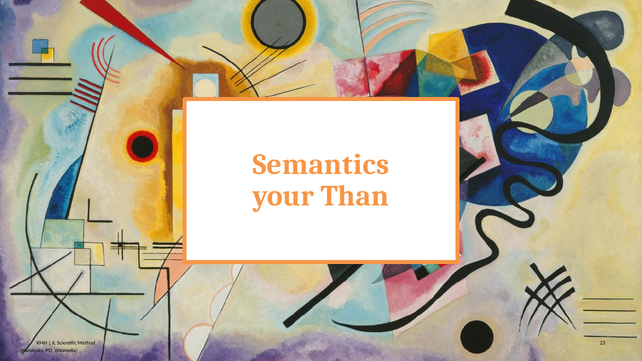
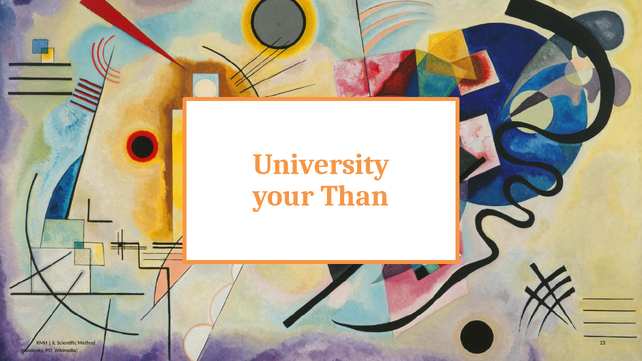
Semantics: Semantics -> University
